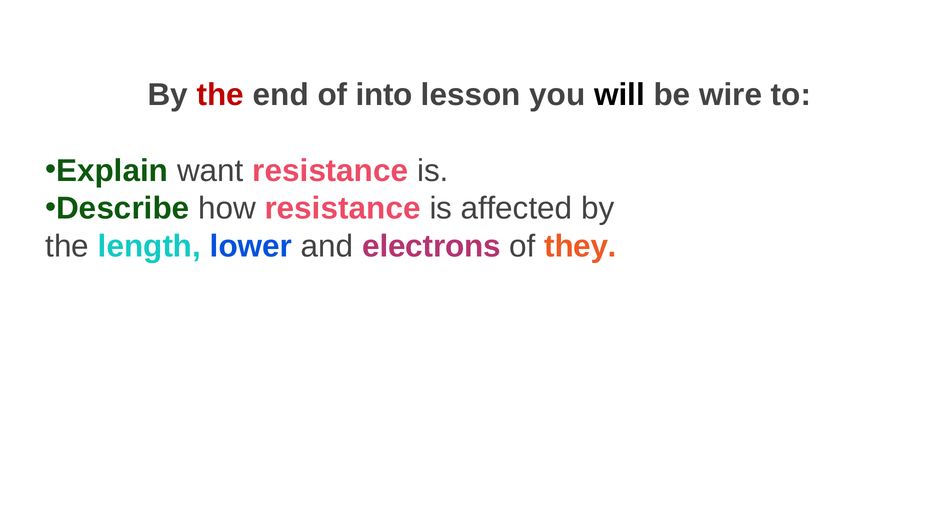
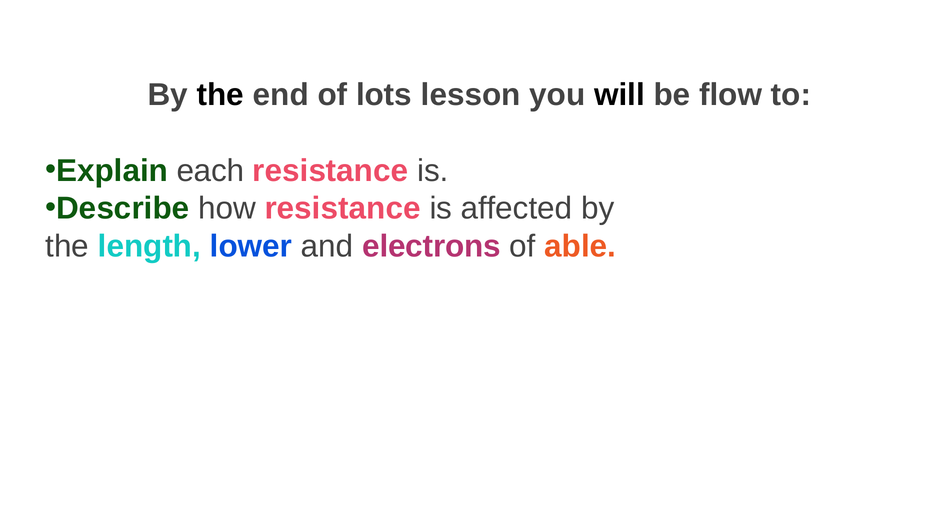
the at (220, 95) colour: red -> black
into: into -> lots
wire: wire -> flow
want: want -> each
they: they -> able
